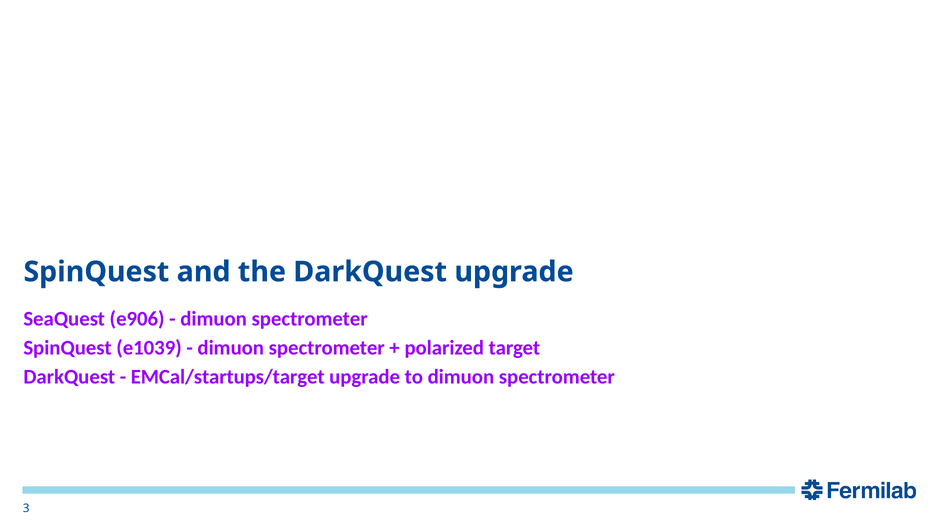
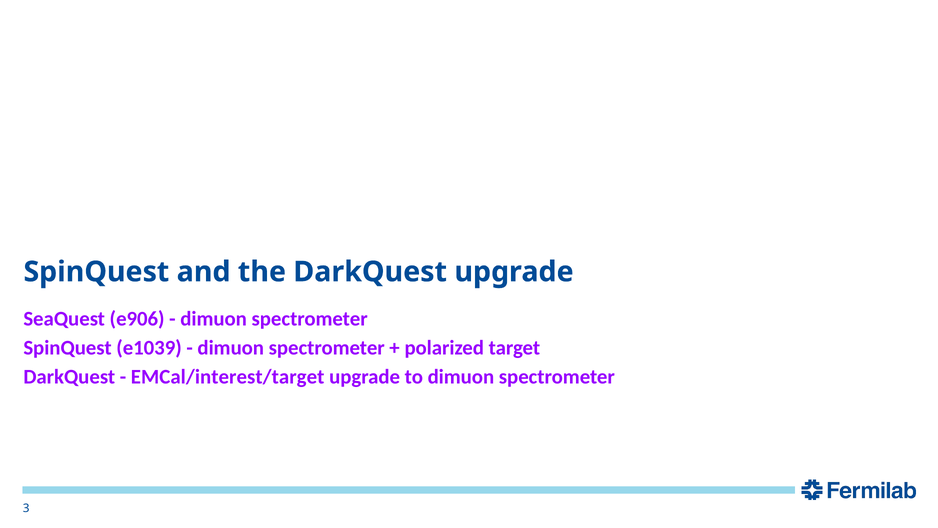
EMCal/startups/target: EMCal/startups/target -> EMCal/interest/target
